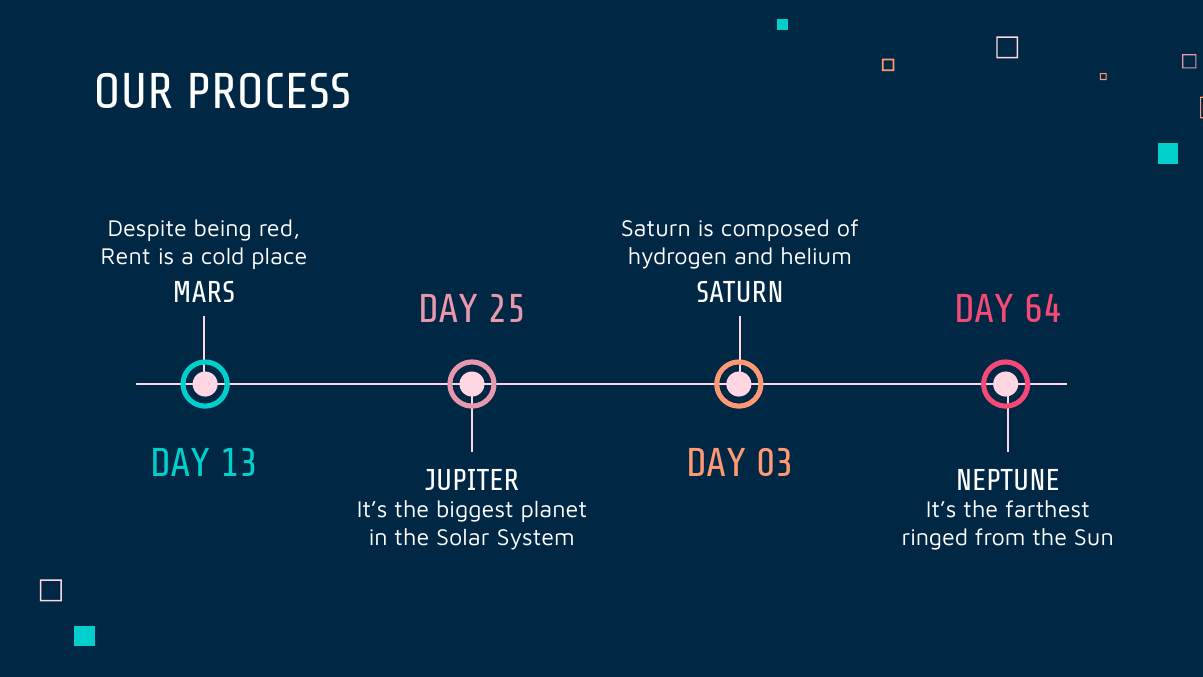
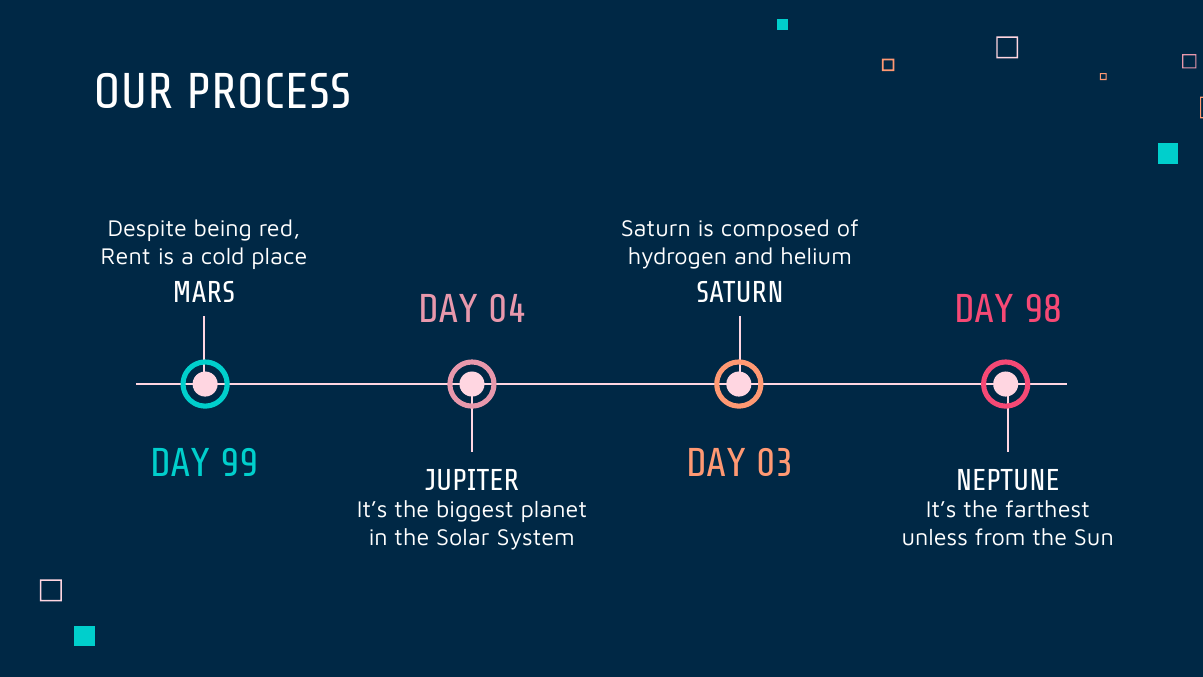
25: 25 -> 04
64: 64 -> 98
13: 13 -> 99
ringed: ringed -> unless
